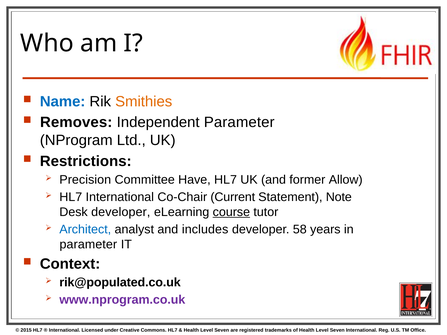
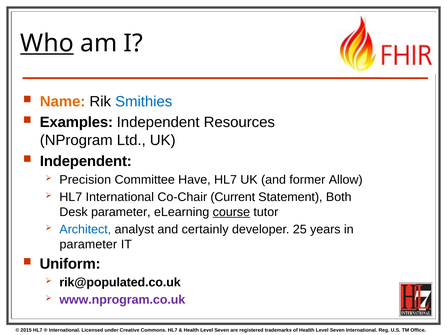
Who underline: none -> present
Name colour: blue -> orange
Smithies colour: orange -> blue
Removes: Removes -> Examples
Independent Parameter: Parameter -> Resources
Restrictions at (86, 161): Restrictions -> Independent
Note: Note -> Both
Desk developer: developer -> parameter
includes: includes -> certainly
58: 58 -> 25
Context: Context -> Uniform
